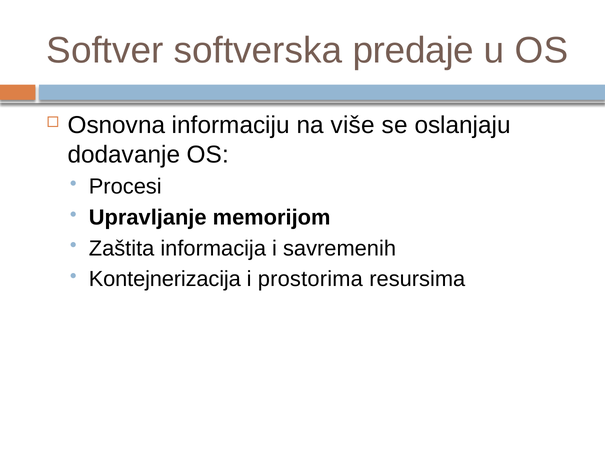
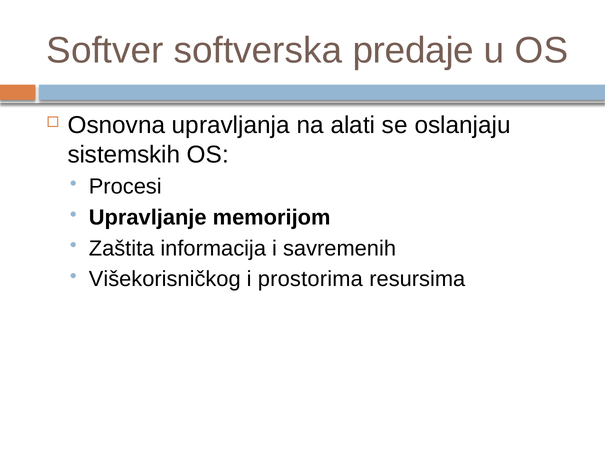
informaciju: informaciju -> upravljanja
više: više -> alati
dodavanje: dodavanje -> sistemskih
Kontejnerizacija: Kontejnerizacija -> Višekorisničkog
